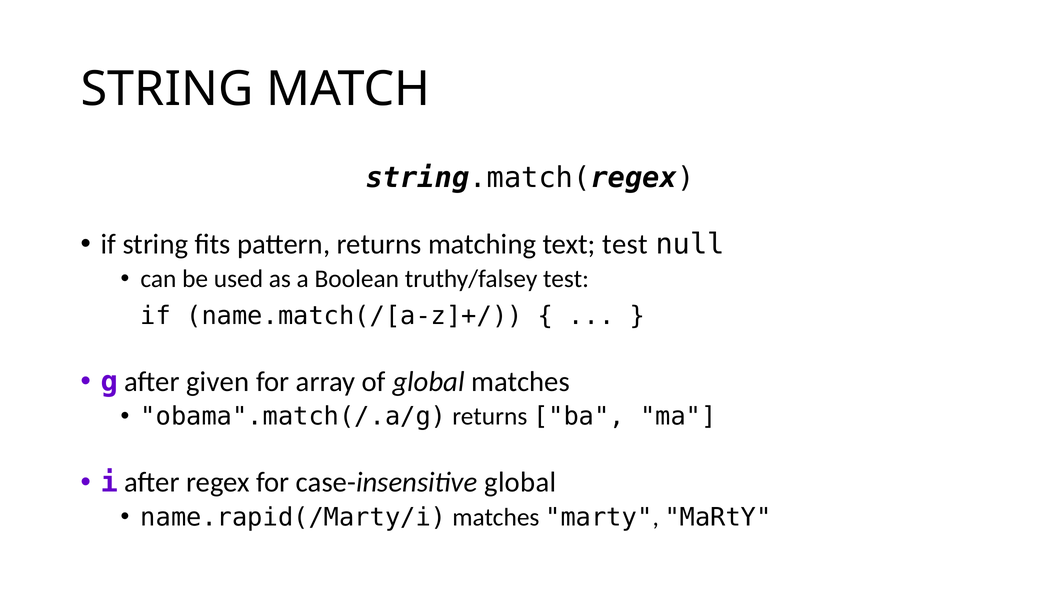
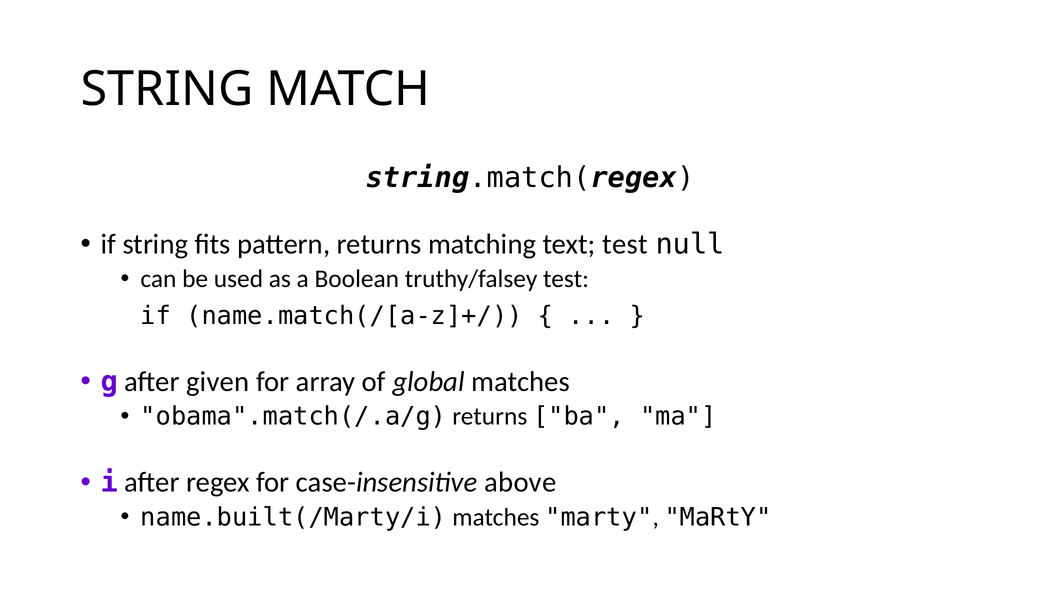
case-insensitive global: global -> above
name.rapid(/Marty/i: name.rapid(/Marty/i -> name.built(/Marty/i
